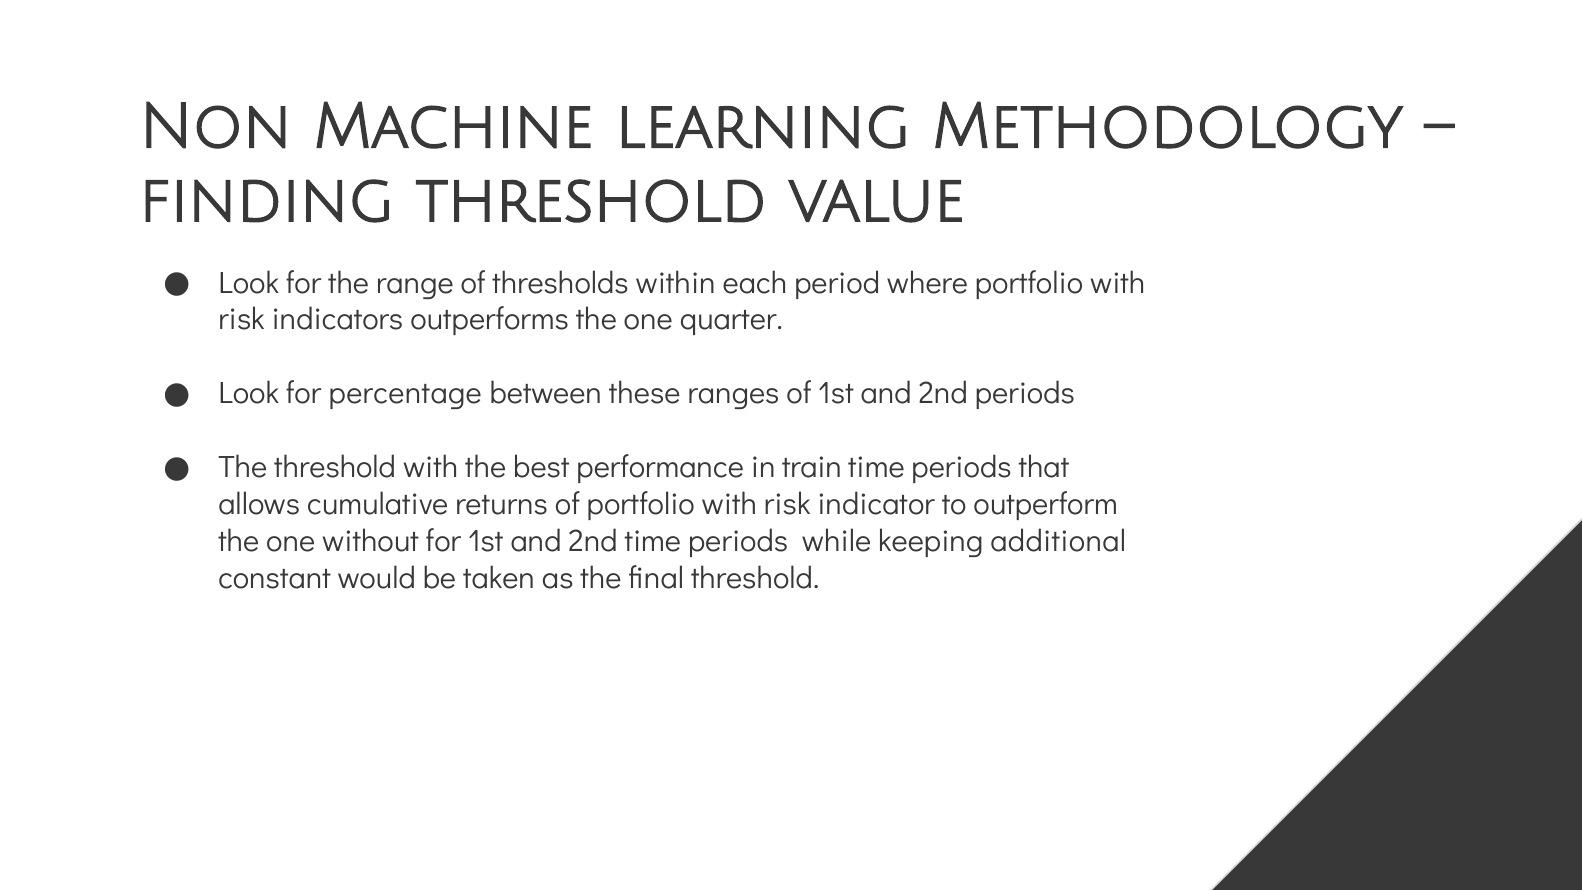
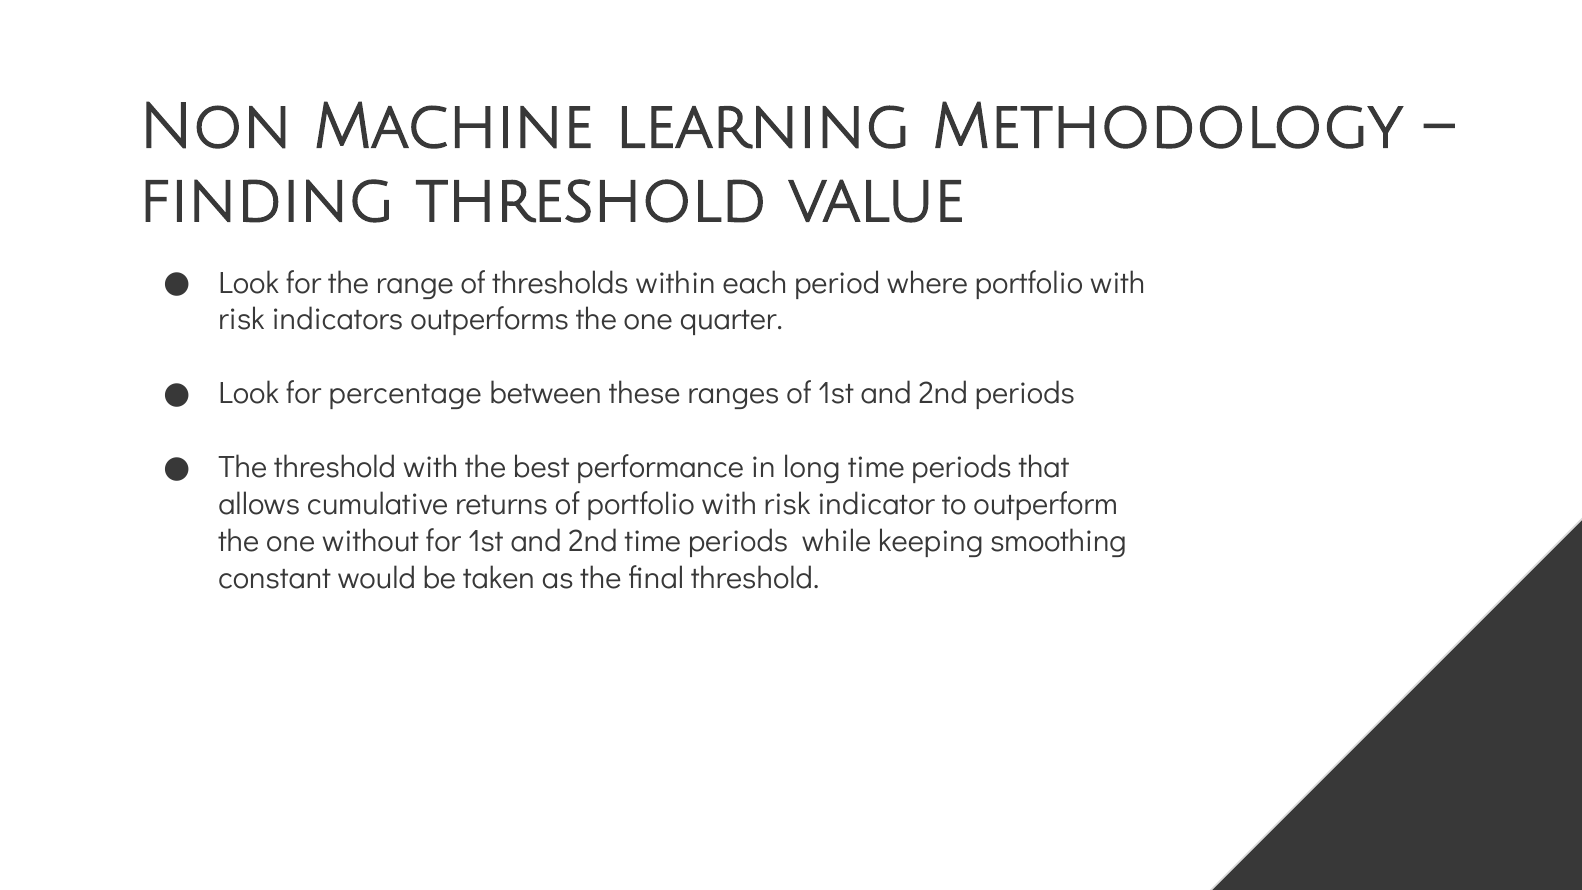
train: train -> long
additional: additional -> smoothing
